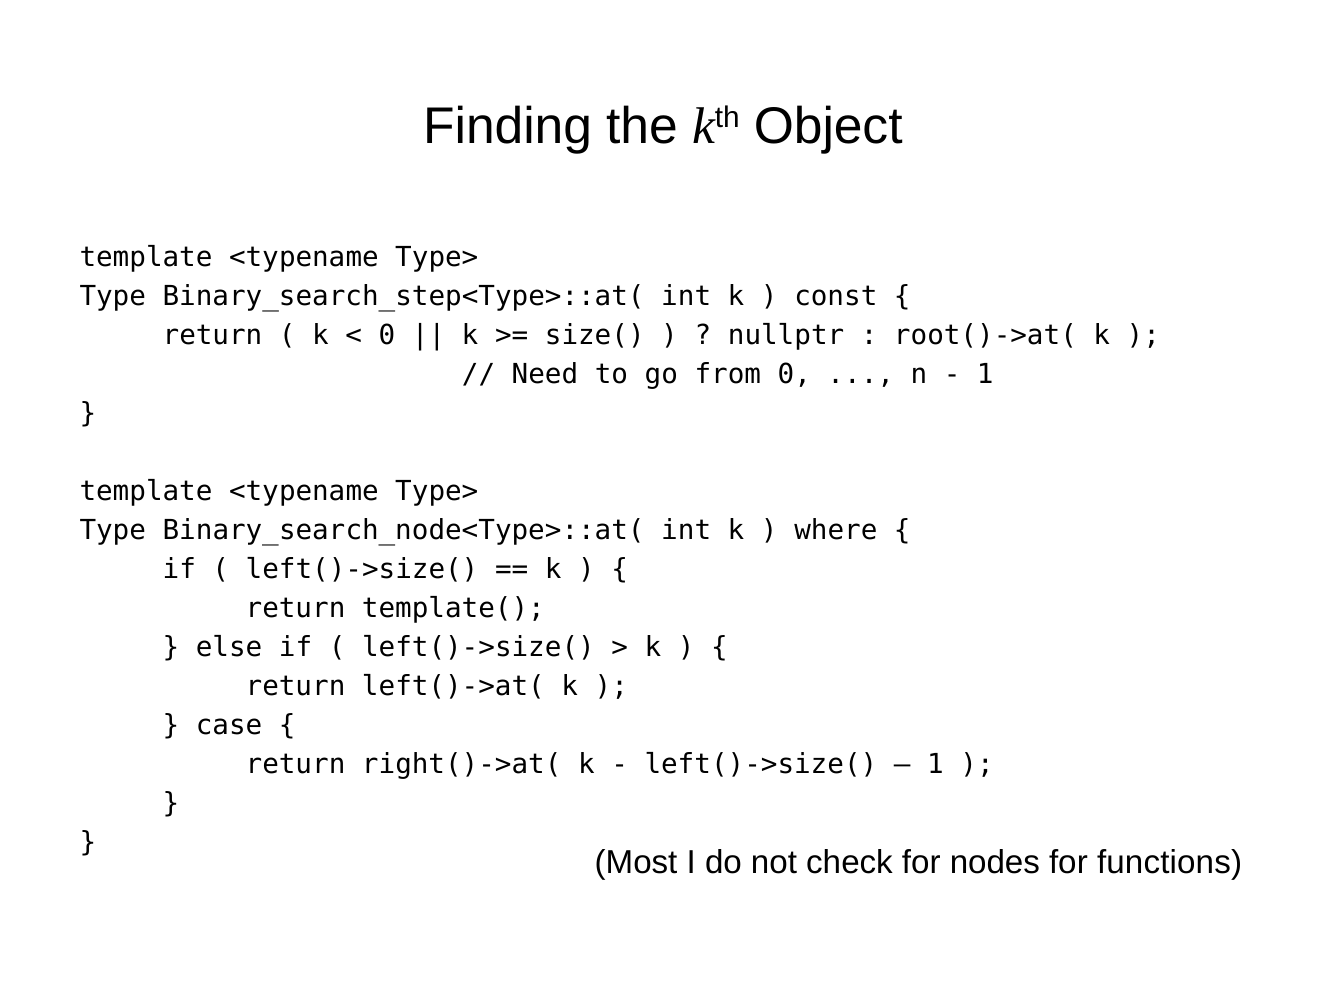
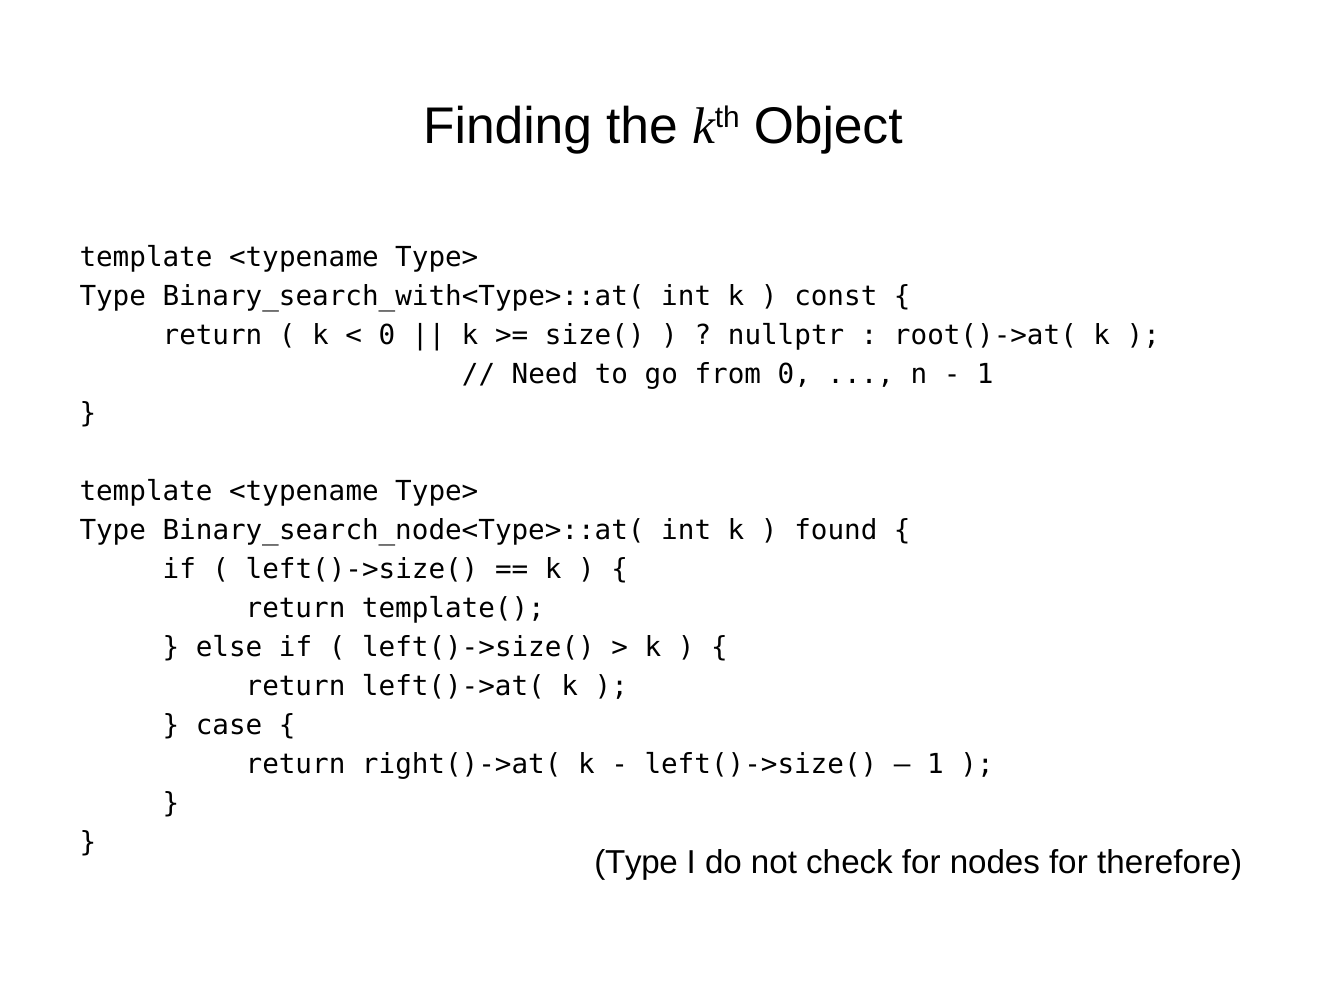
Binary_search_step<Type>::at(: Binary_search_step<Type>::at( -> Binary_search_with<Type>::at(
where: where -> found
Most at (636, 863): Most -> Type
functions: functions -> therefore
